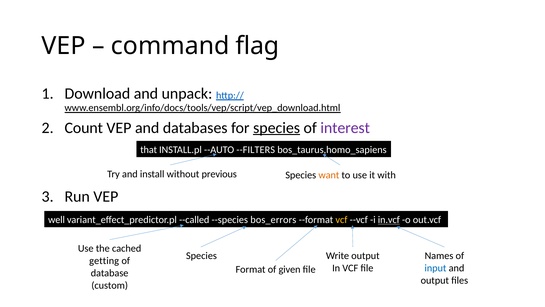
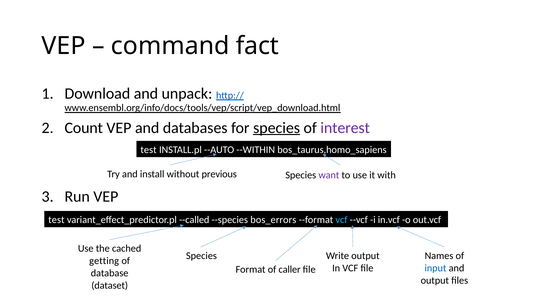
flag: flag -> fact
that at (149, 150): that -> test
--FILTERS: --FILTERS -> --WITHIN
want colour: orange -> purple
well at (57, 219): well -> test
vcf at (341, 219) colour: yellow -> light blue
in.vcf underline: present -> none
given: given -> caller
custom: custom -> dataset
